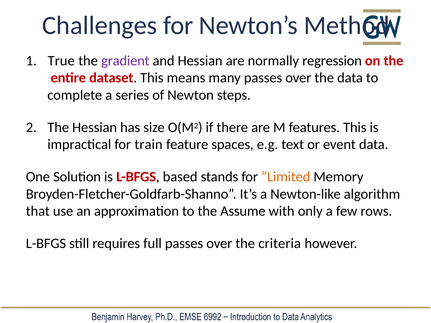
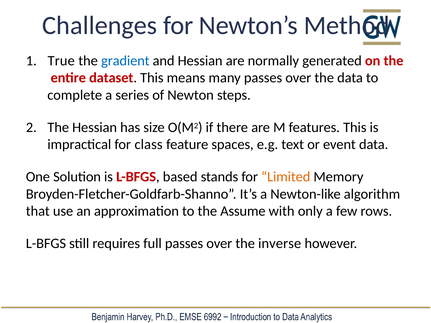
gradient colour: purple -> blue
regression: regression -> generated
train: train -> class
criteria: criteria -> inverse
